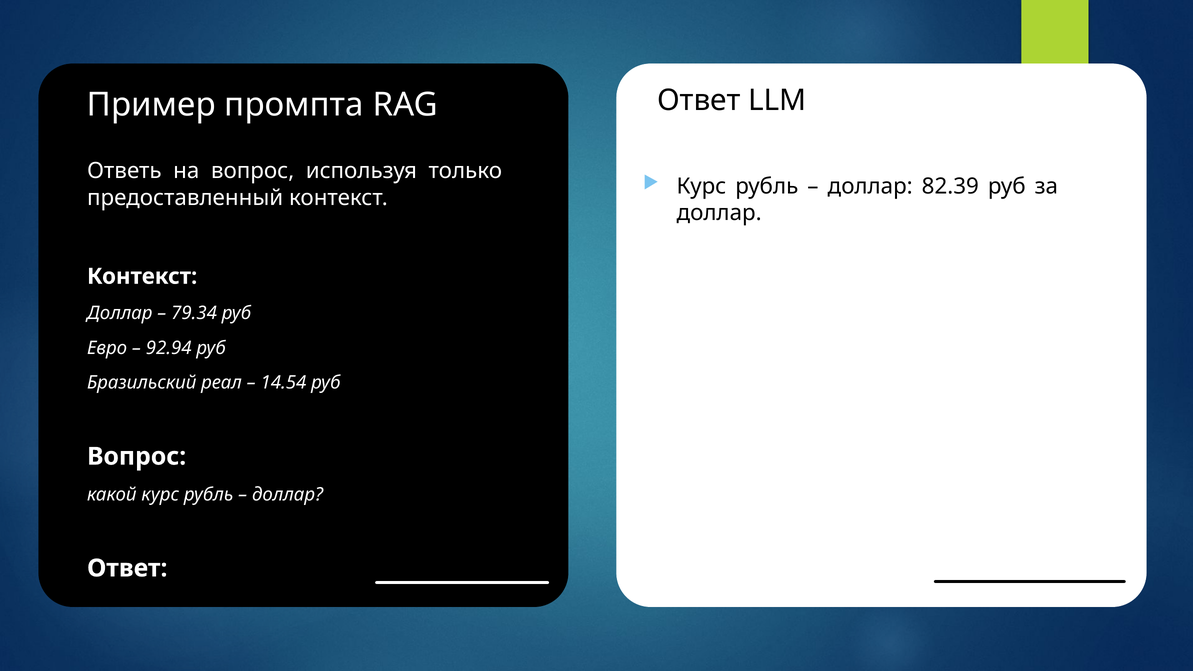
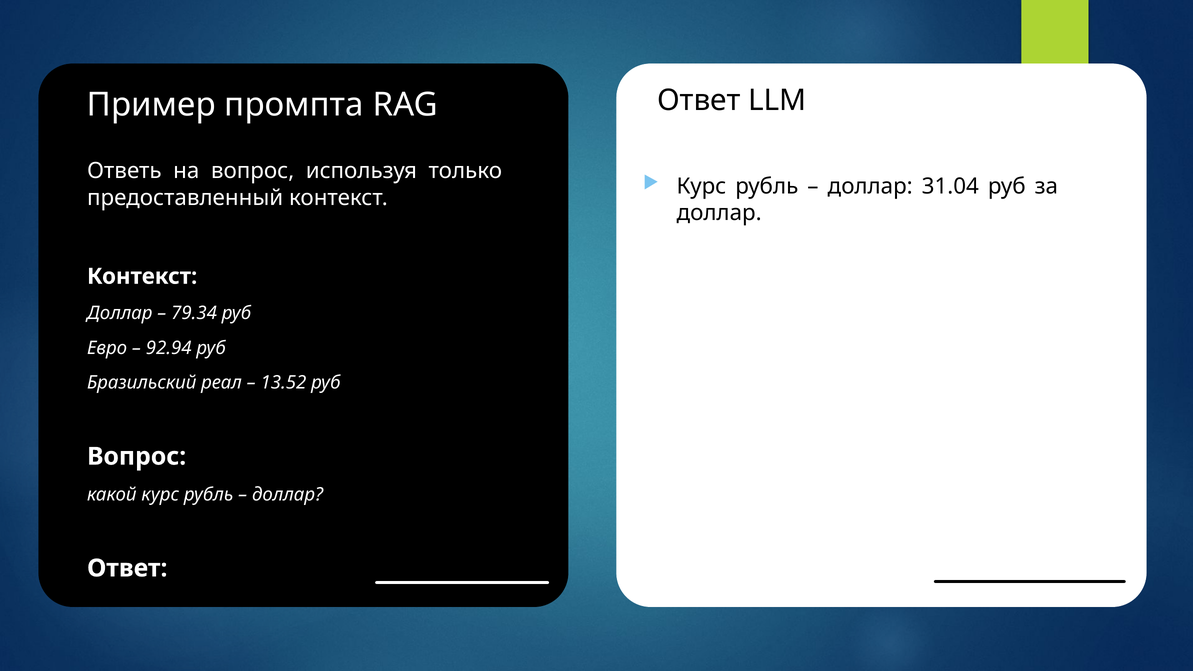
82.39: 82.39 -> 31.04
14.54: 14.54 -> 13.52
